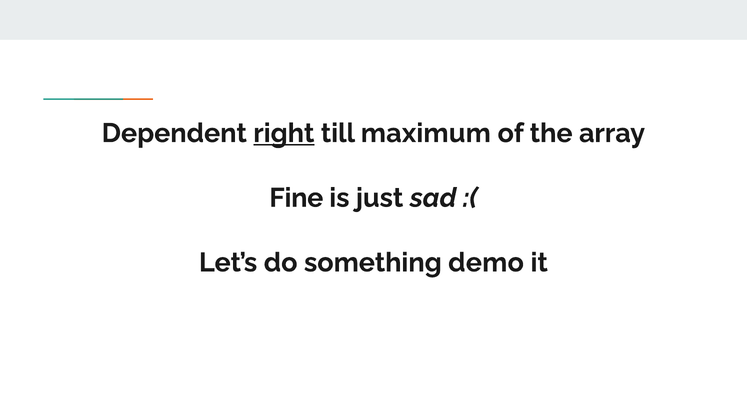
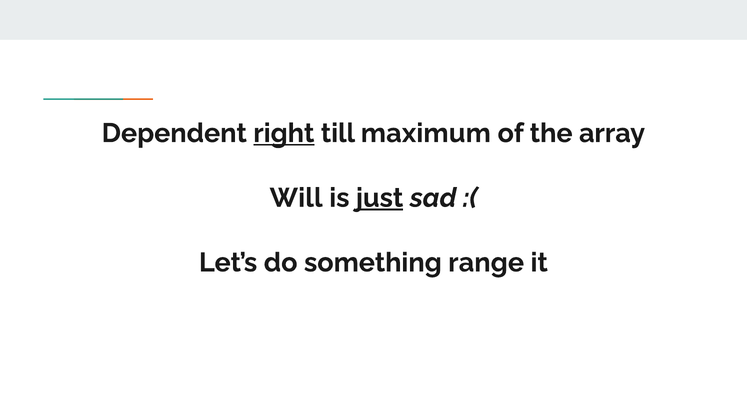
Fine: Fine -> Will
just underline: none -> present
demo: demo -> range
